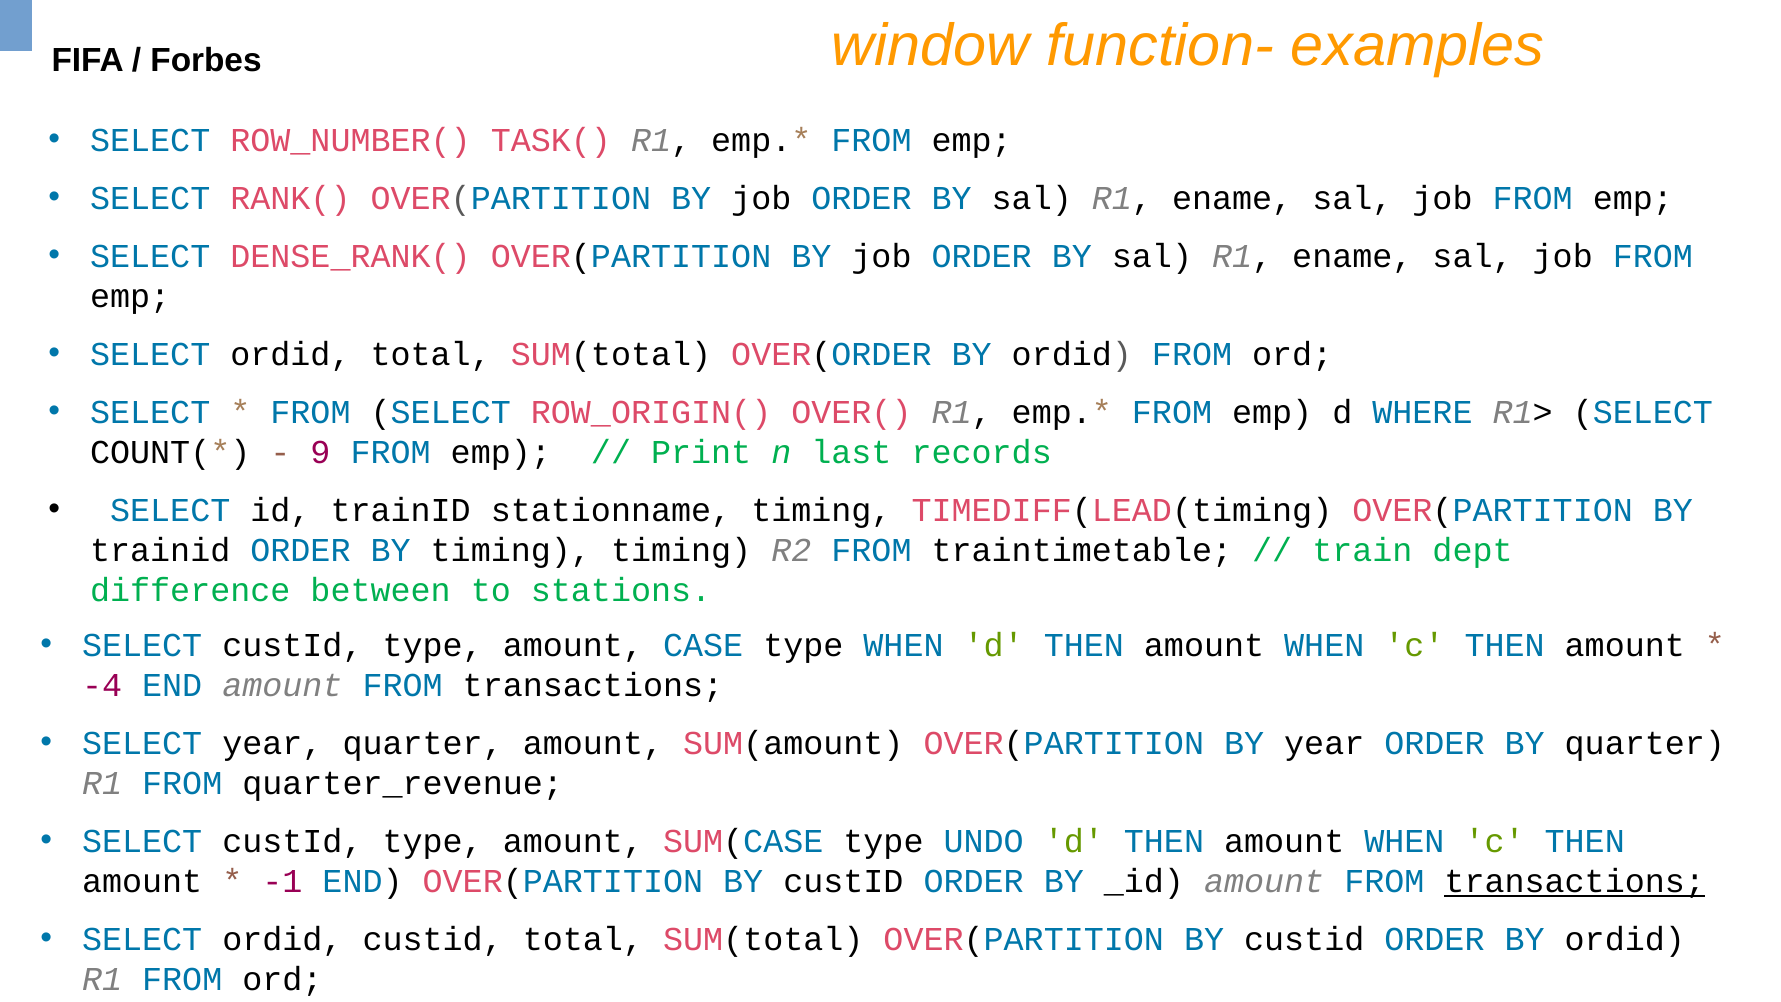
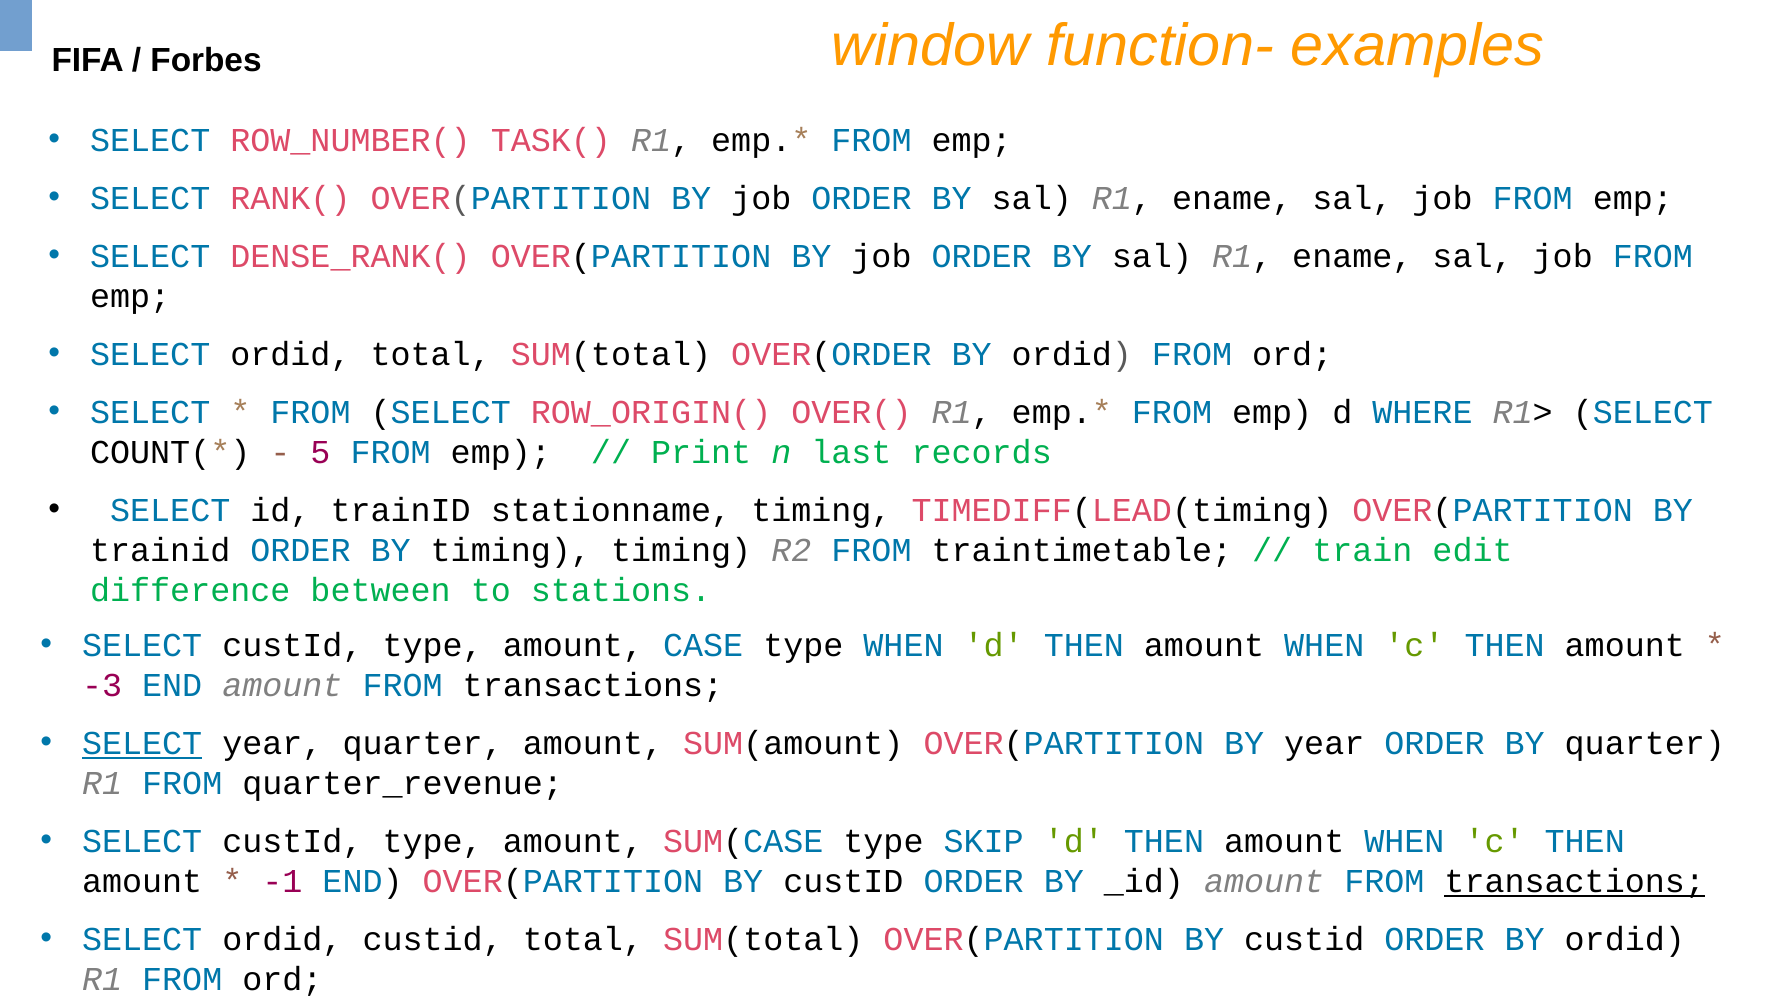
9: 9 -> 5
dept: dept -> edit
-4: -4 -> -3
SELECT at (142, 743) underline: none -> present
UNDO: UNDO -> SKIP
